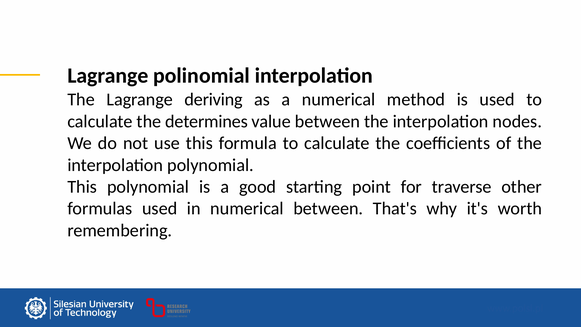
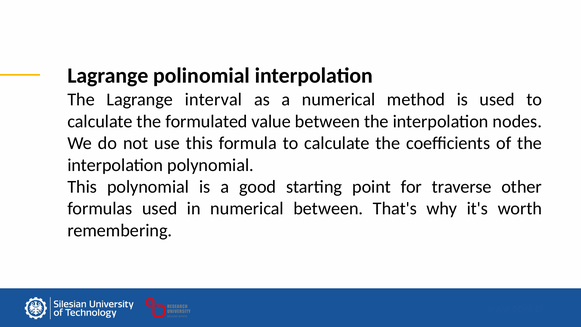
deriving: deriving -> interval
determines: determines -> formulated
